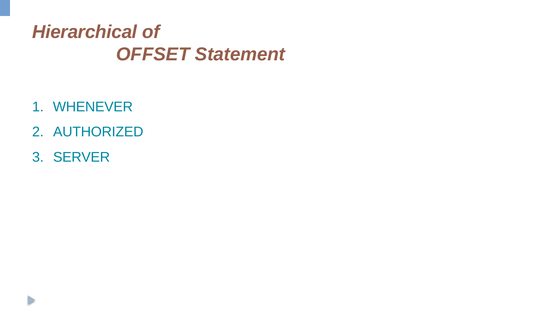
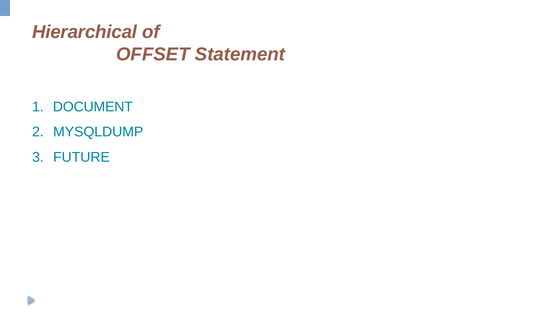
WHENEVER: WHENEVER -> DOCUMENT
AUTHORIZED: AUTHORIZED -> MYSQLDUMP
SERVER: SERVER -> FUTURE
